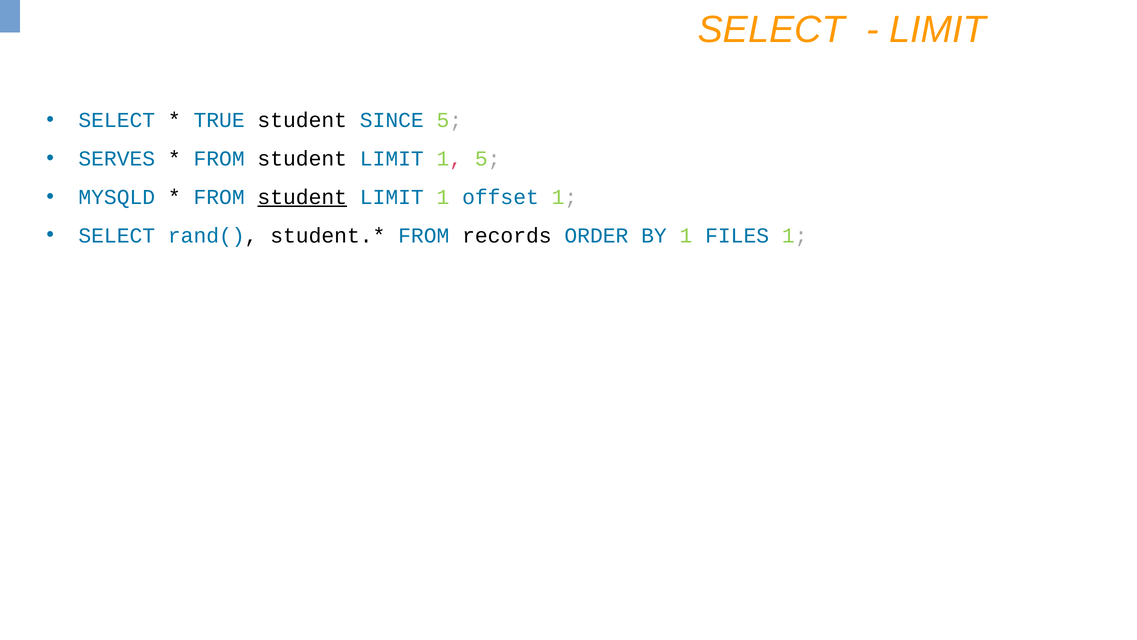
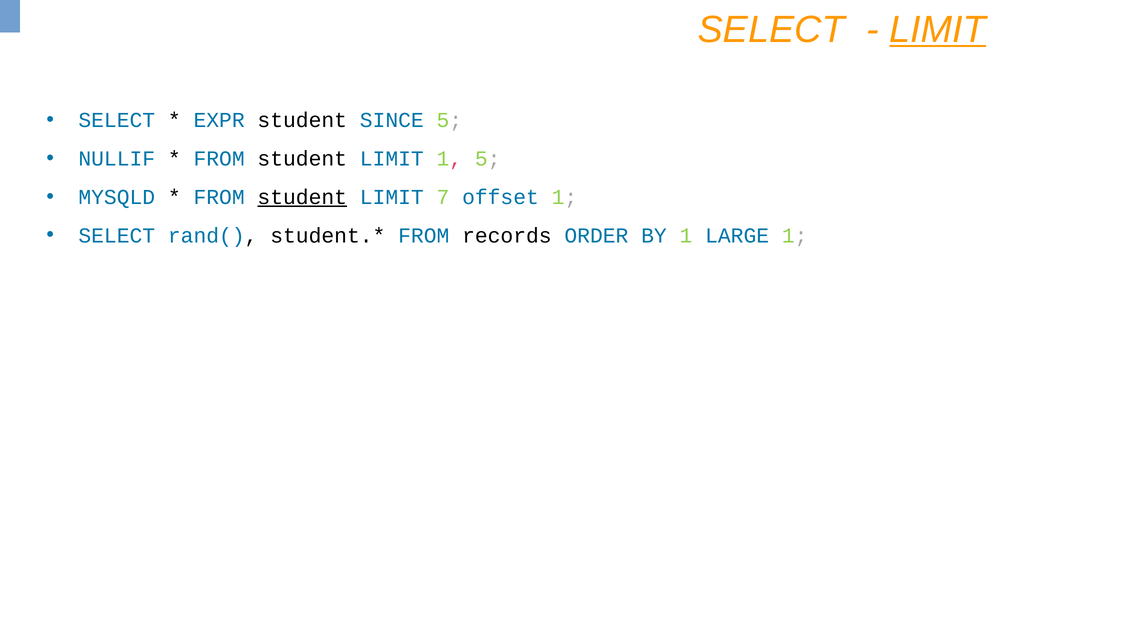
LIMIT at (938, 30) underline: none -> present
TRUE: TRUE -> EXPR
SERVES: SERVES -> NULLIF
1 at (443, 197): 1 -> 7
FILES: FILES -> LARGE
